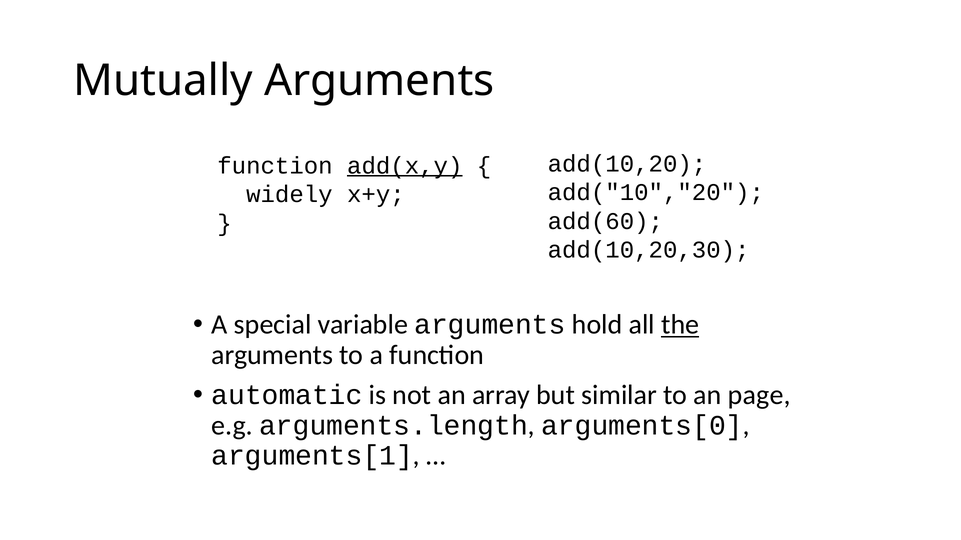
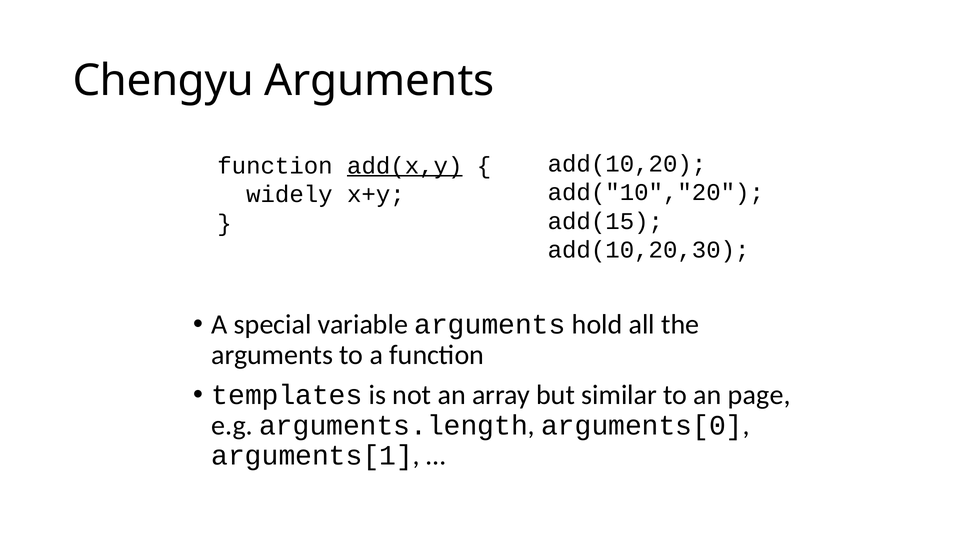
Mutually: Mutually -> Chengyu
add(60: add(60 -> add(15
the underline: present -> none
automatic: automatic -> templates
